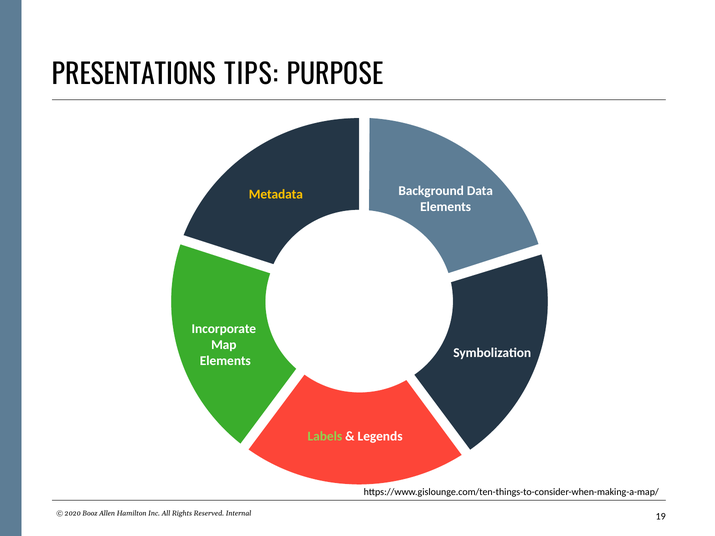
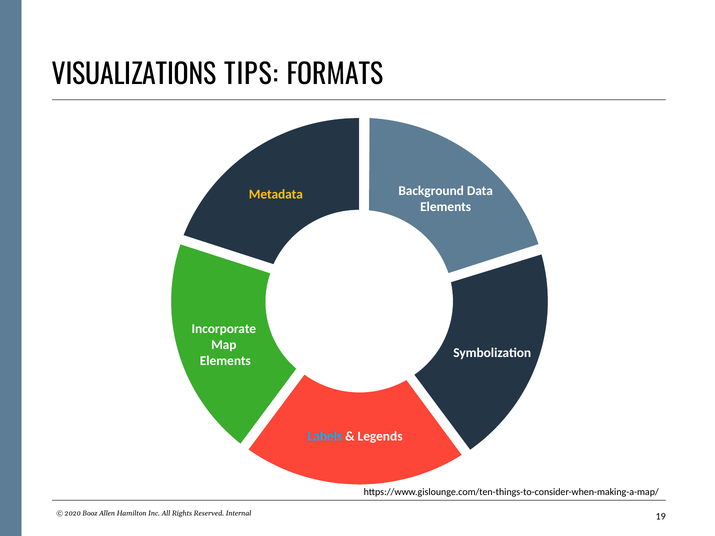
PRESENTATIONS: PRESENTATIONS -> VISUALIZATIONS
PURPOSE: PURPOSE -> FORMATS
Labels colour: light green -> light blue
